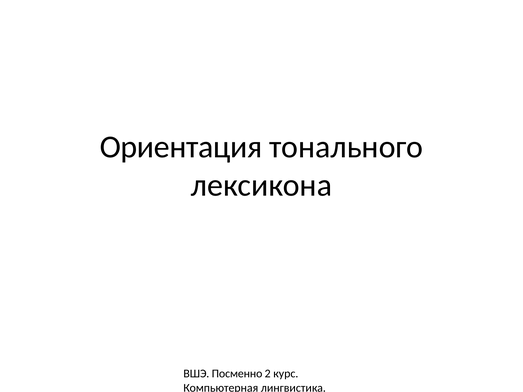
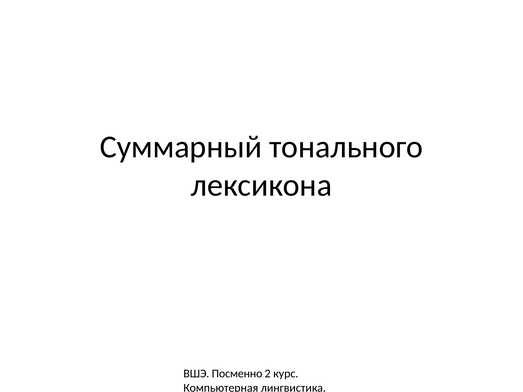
Ориентация: Ориентация -> Суммарный
